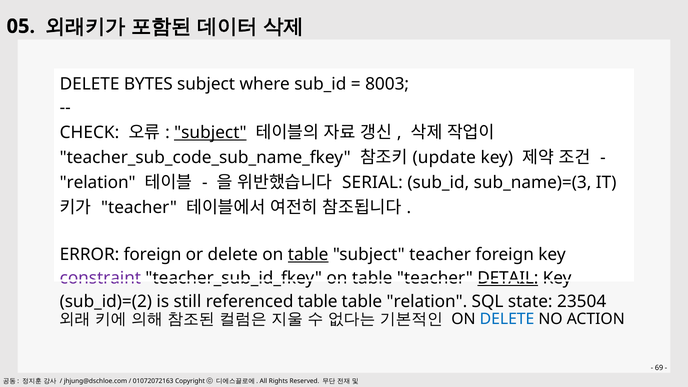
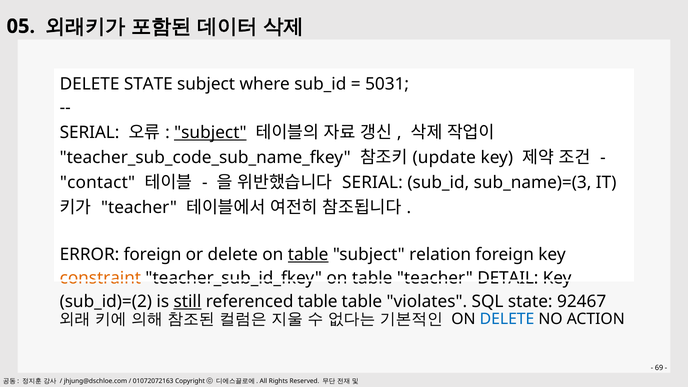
DELETE BYTES: BYTES -> STATE
8003: 8003 -> 5031
CHECK at (89, 133): CHECK -> SERIAL
relation at (98, 183): relation -> contact
subject teacher: teacher -> relation
constraint colour: purple -> orange
DETAIL underline: present -> none
still underline: none -> present
table relation: relation -> violates
23504: 23504 -> 92467
